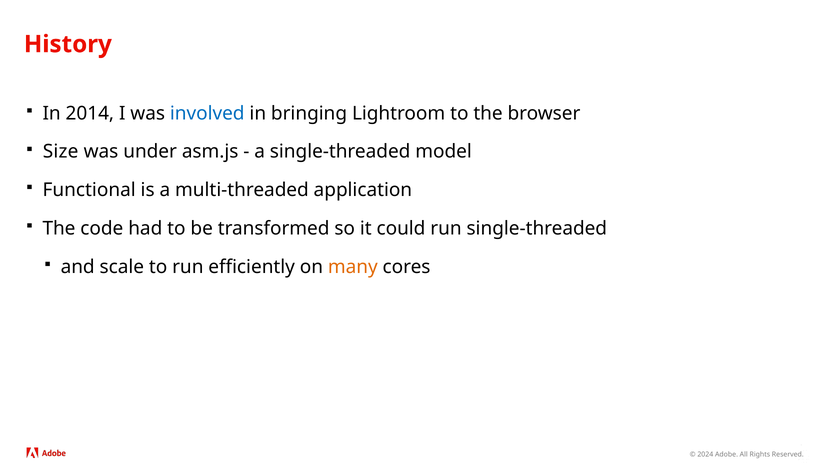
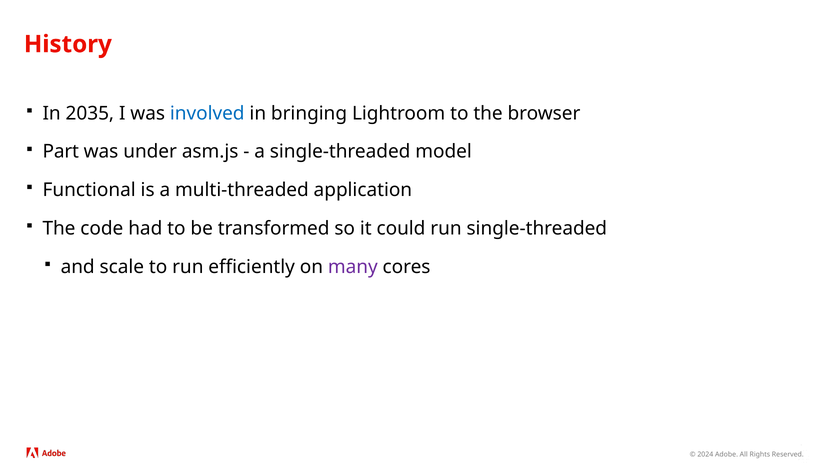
2014: 2014 -> 2035
Size: Size -> Part
many colour: orange -> purple
